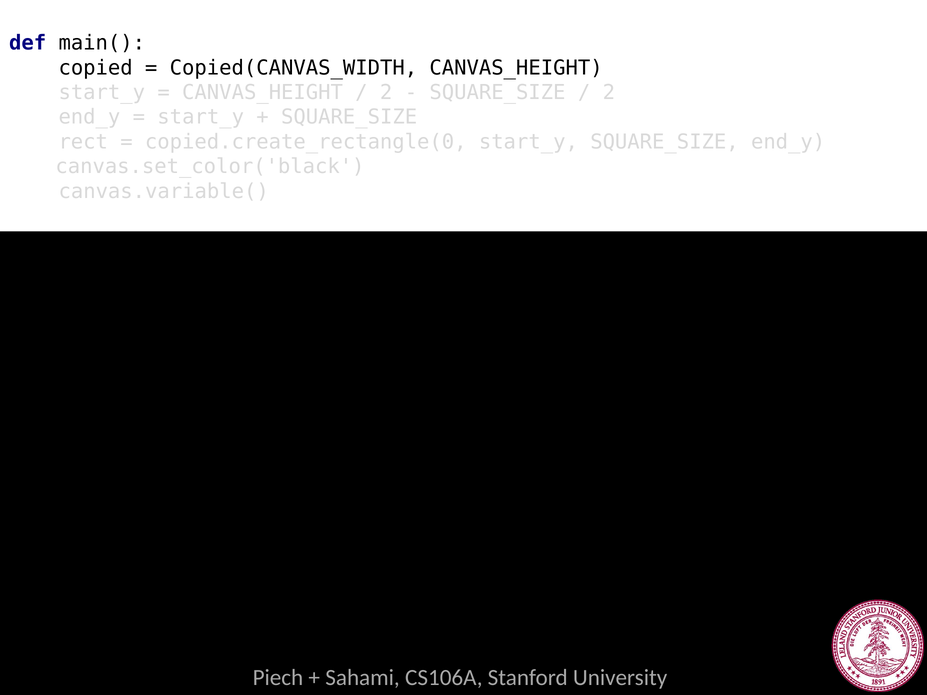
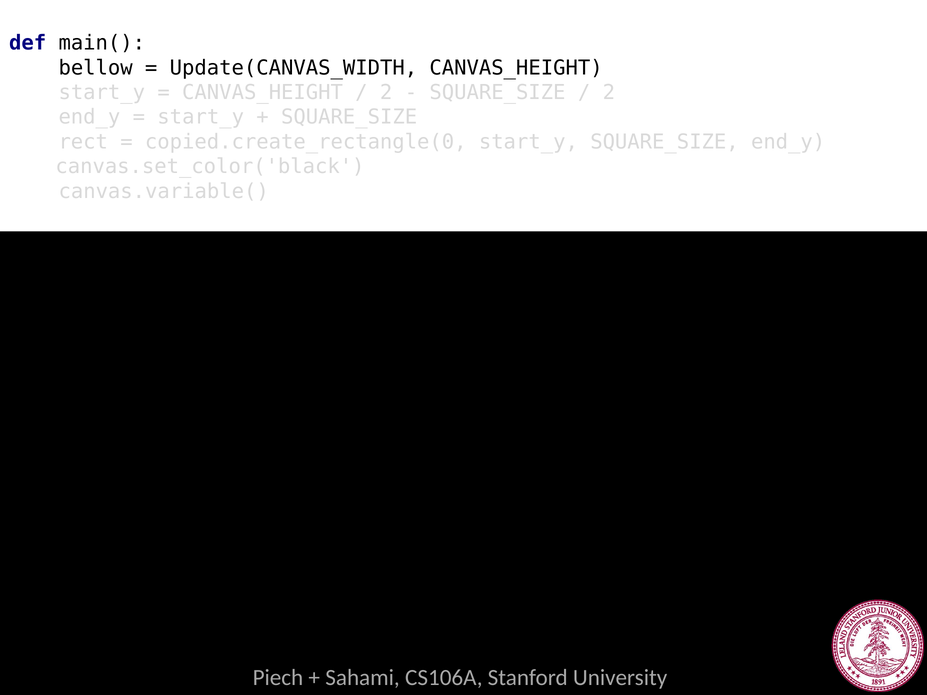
copied: copied -> bellow
Copied(CANVAS_WIDTH: Copied(CANVAS_WIDTH -> Update(CANVAS_WIDTH
